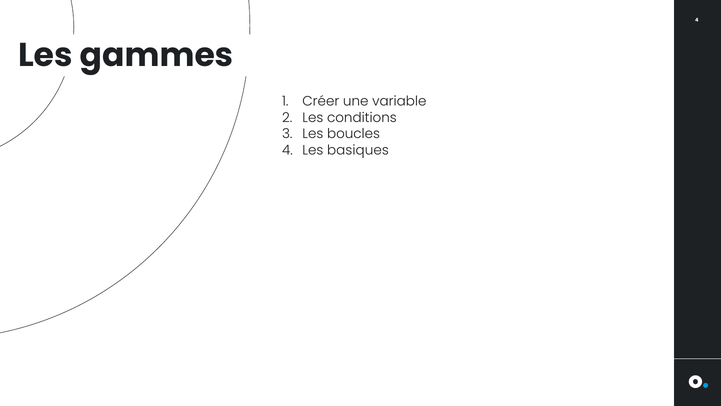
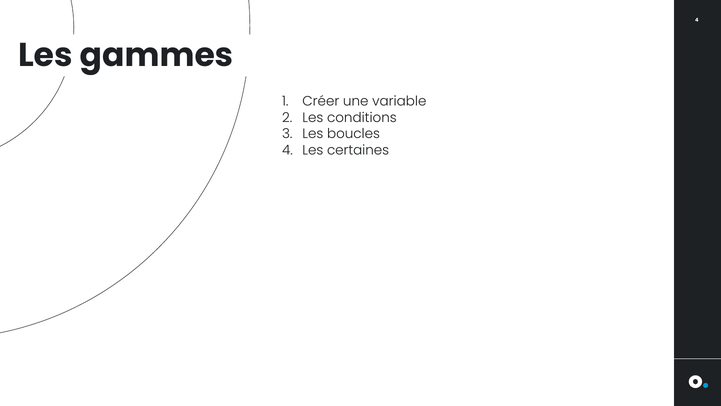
basiques: basiques -> certaines
